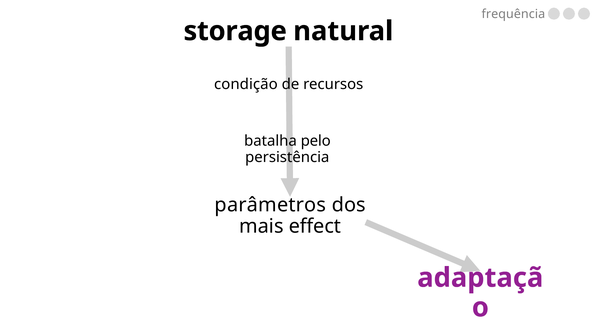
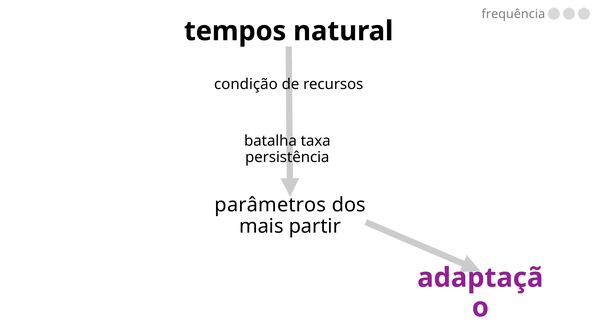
storage: storage -> tempos
pelo: pelo -> taxa
effect: effect -> partir
